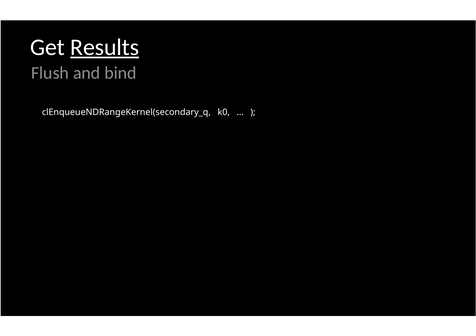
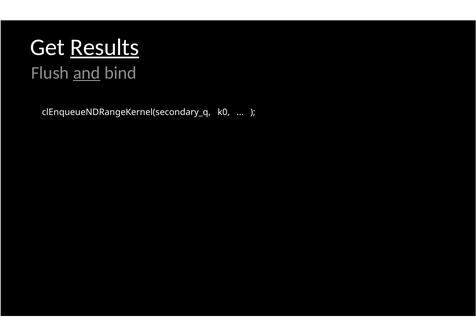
and underline: none -> present
